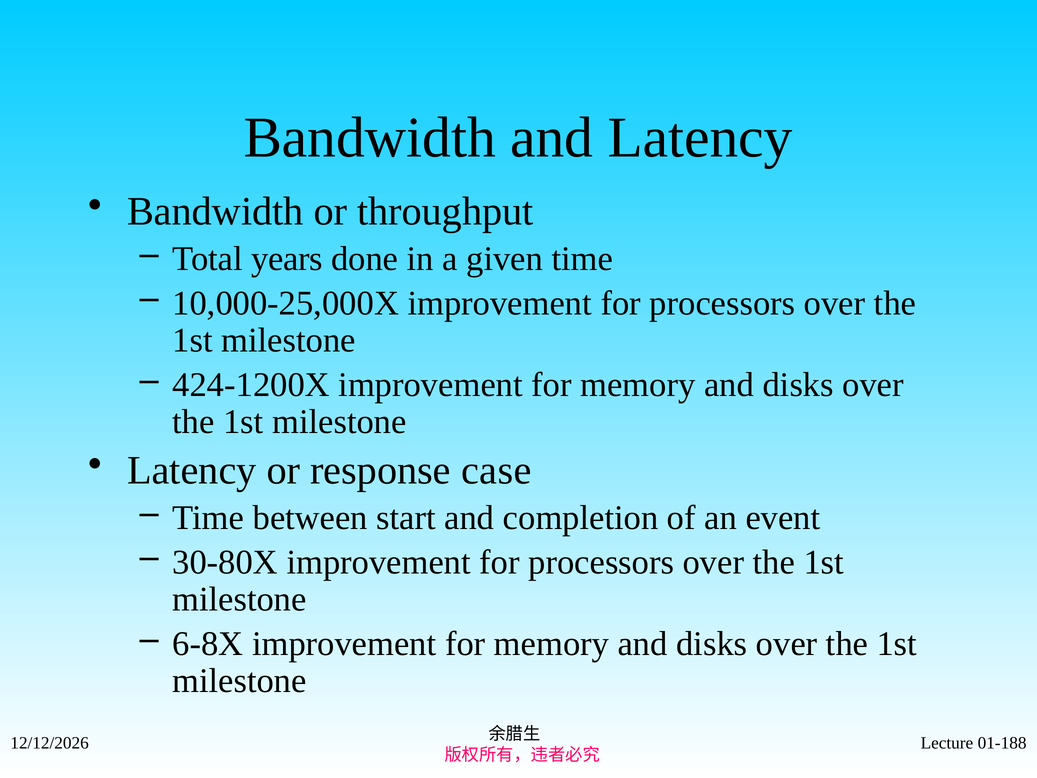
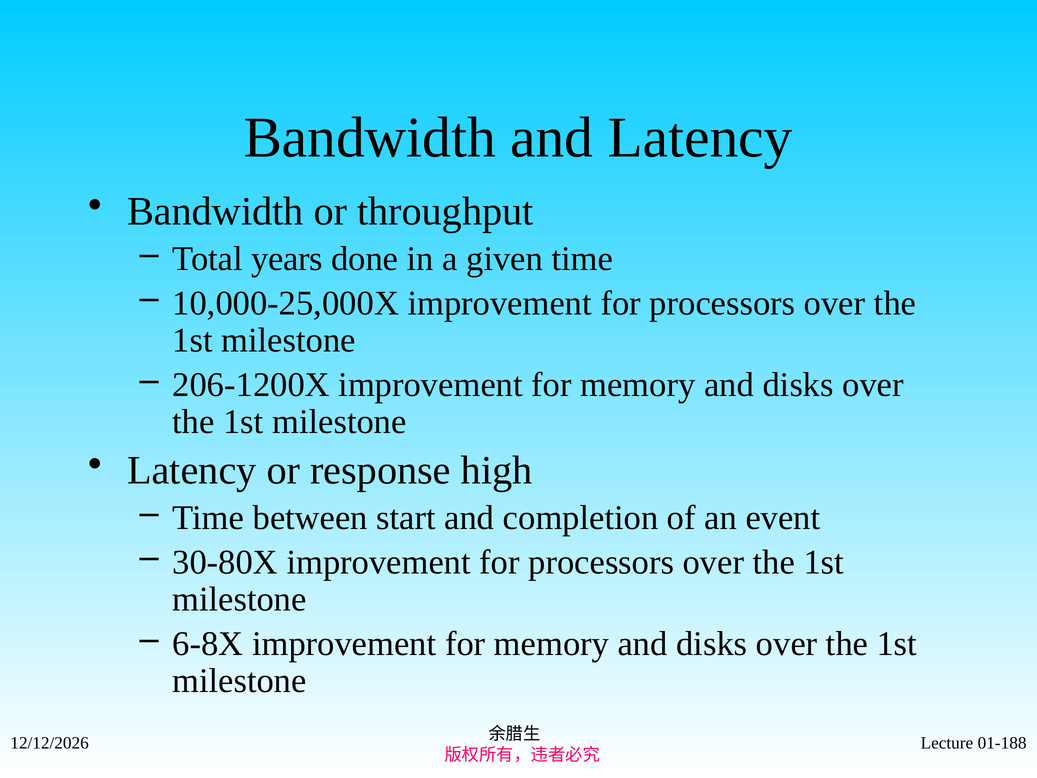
424-1200X: 424-1200X -> 206-1200X
case: case -> high
